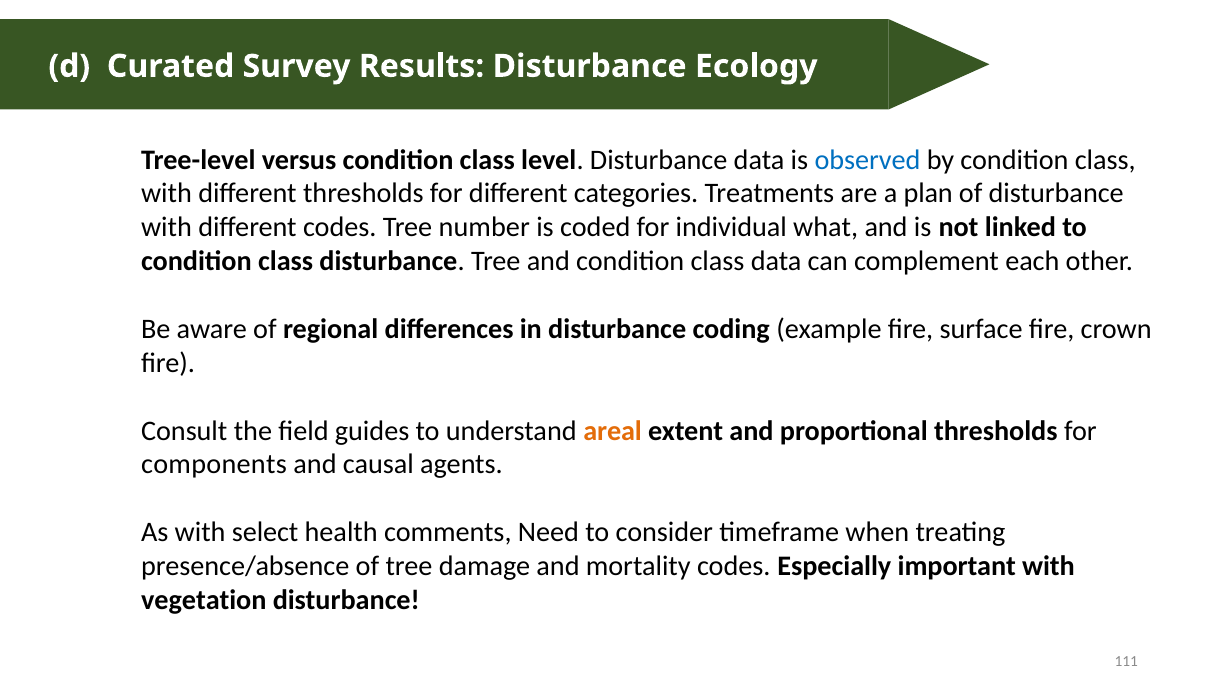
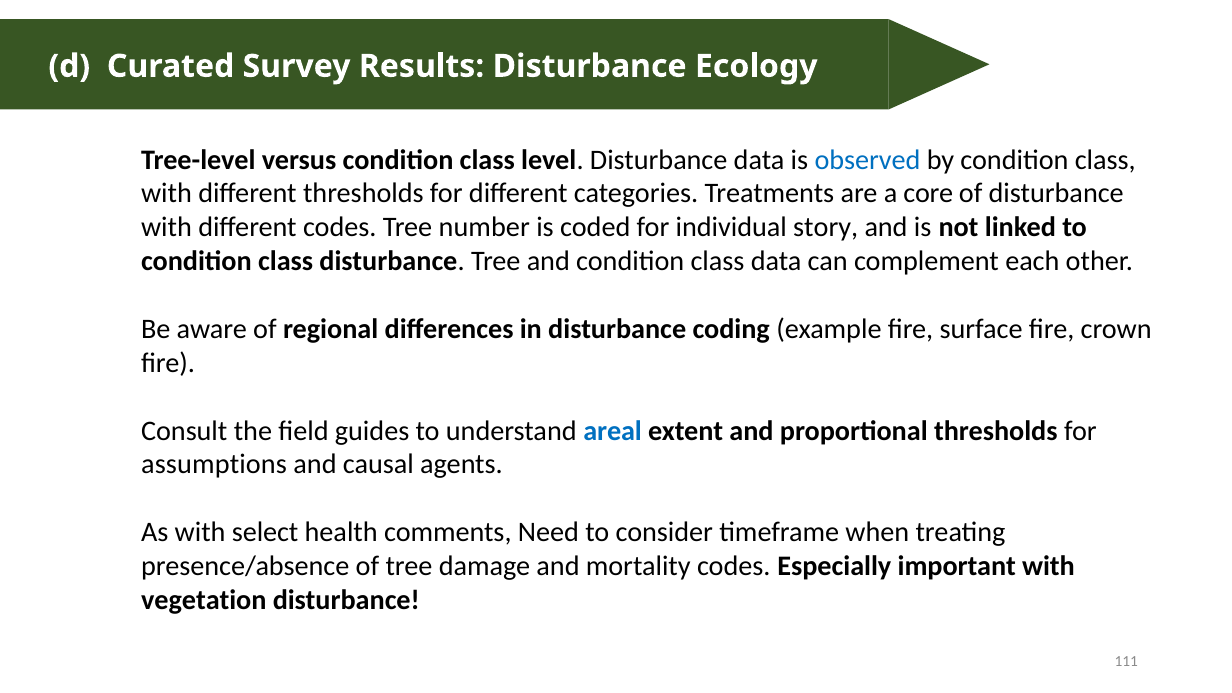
plan: plan -> core
what: what -> story
areal colour: orange -> blue
components: components -> assumptions
